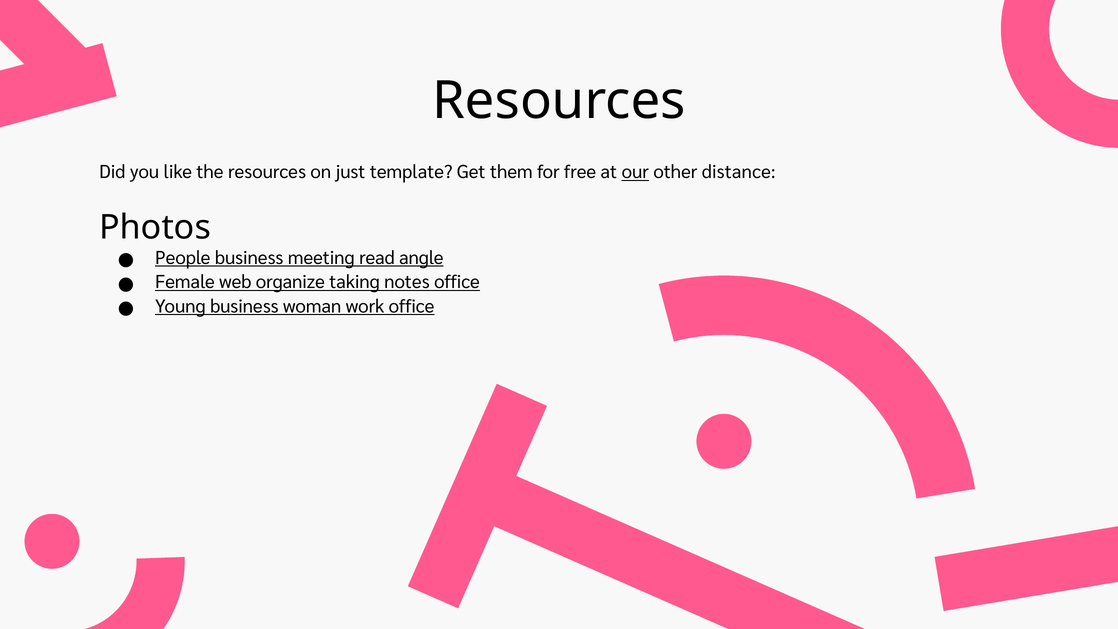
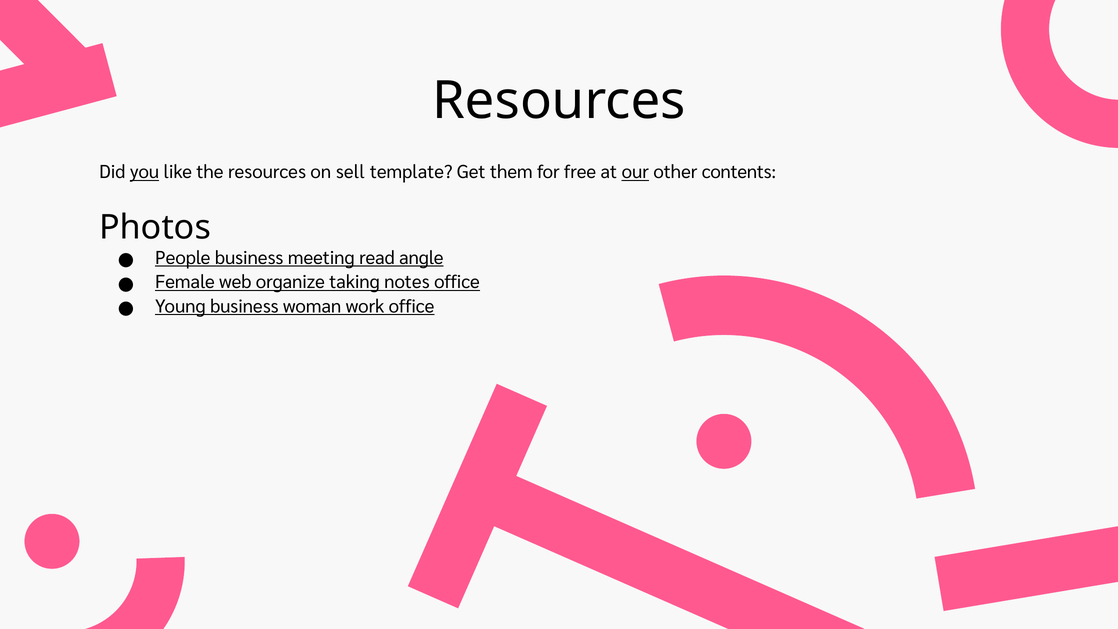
you underline: none -> present
just: just -> sell
distance: distance -> contents
